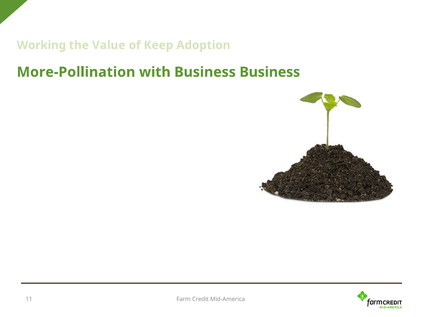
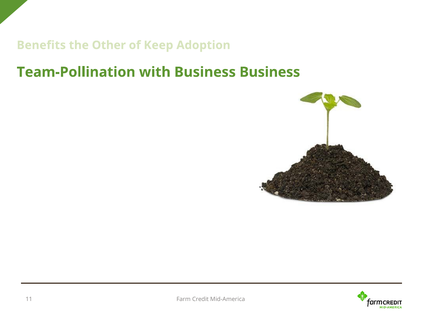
Working: Working -> Benefits
Value: Value -> Other
More-Pollination: More-Pollination -> Team-Pollination
